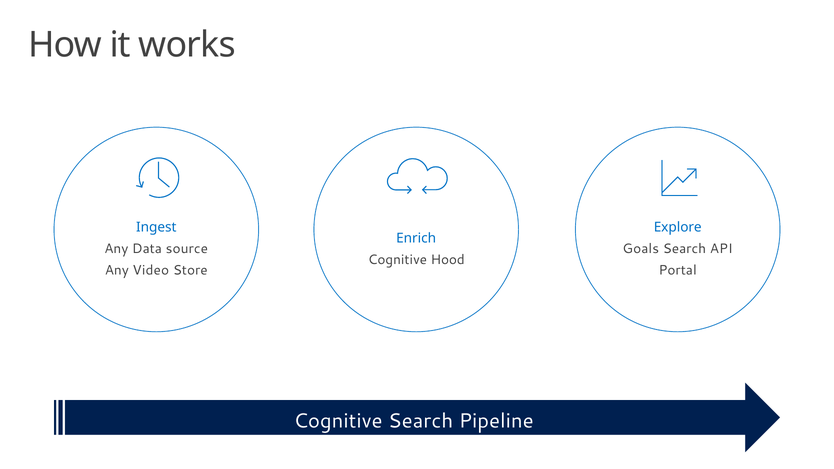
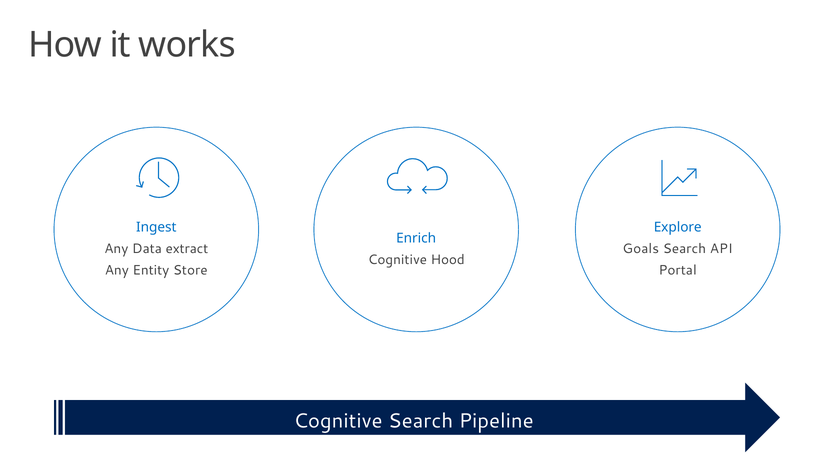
source: source -> extract
Video: Video -> Entity
